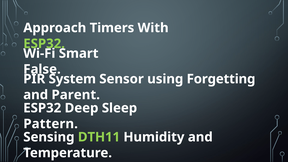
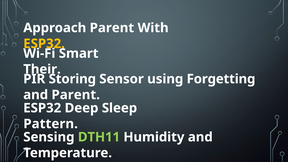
Approach Timers: Timers -> Parent
ESP32 at (44, 44) colour: light green -> yellow
False: False -> Their
System: System -> Storing
